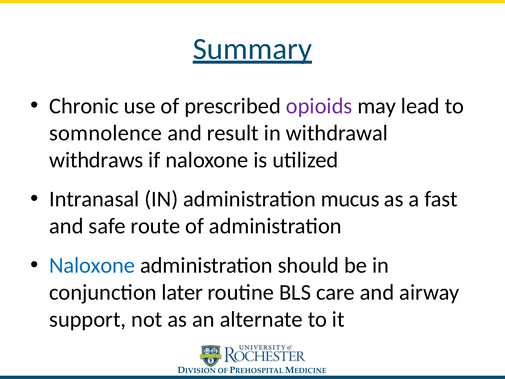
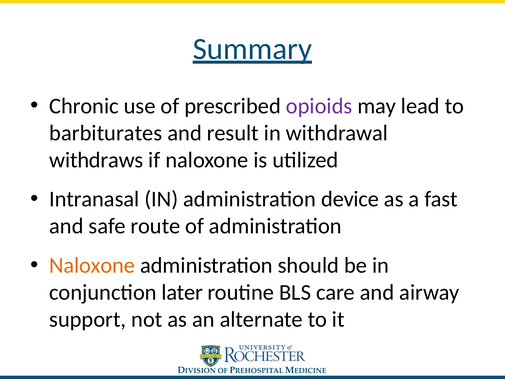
somnolence: somnolence -> barbiturates
mucus: mucus -> device
Naloxone at (92, 265) colour: blue -> orange
